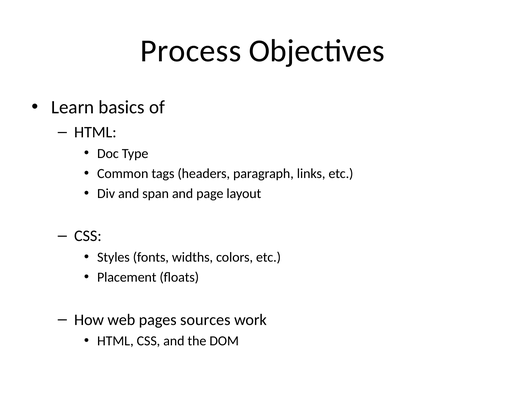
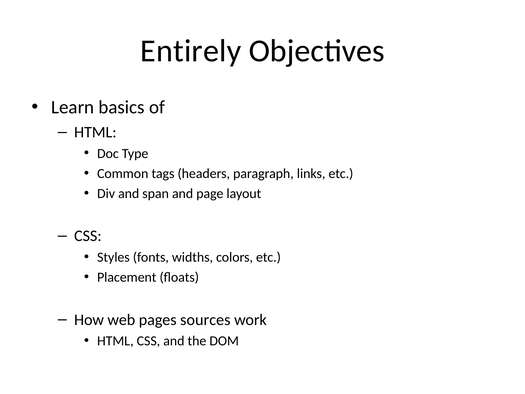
Process: Process -> Entirely
